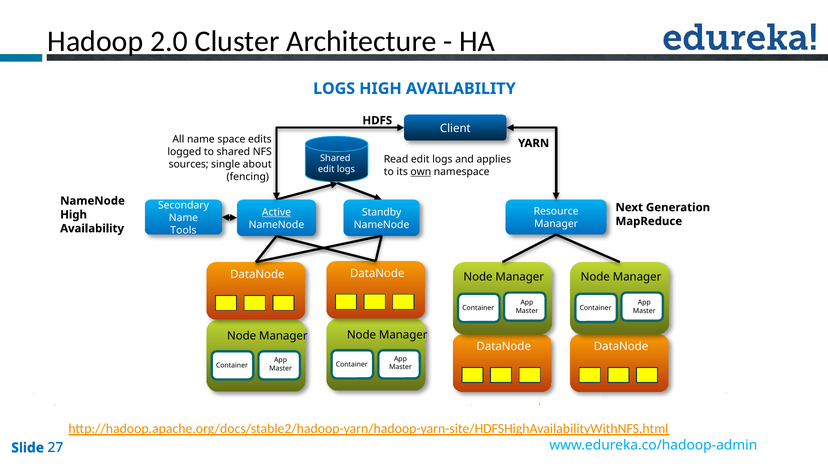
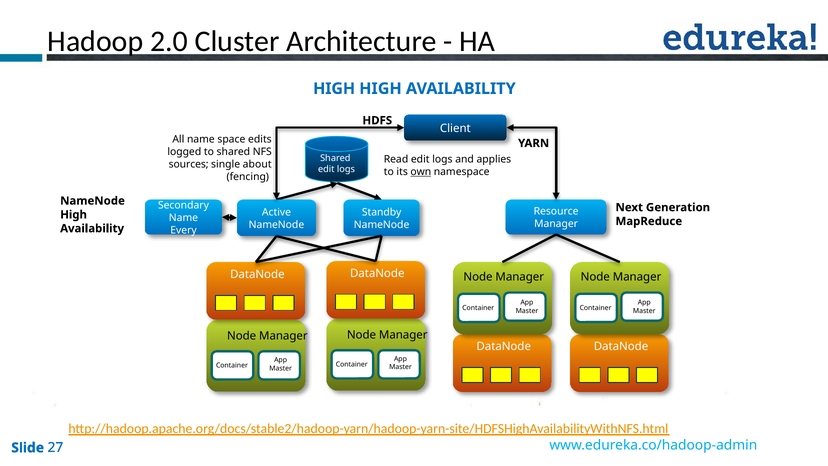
LOGS at (334, 89): LOGS -> HIGH
Active underline: present -> none
Tools: Tools -> Every
